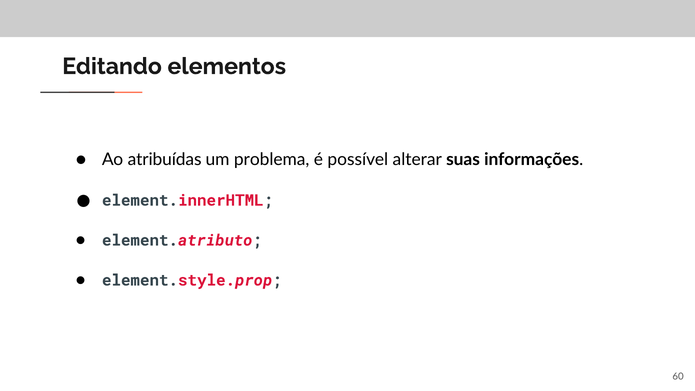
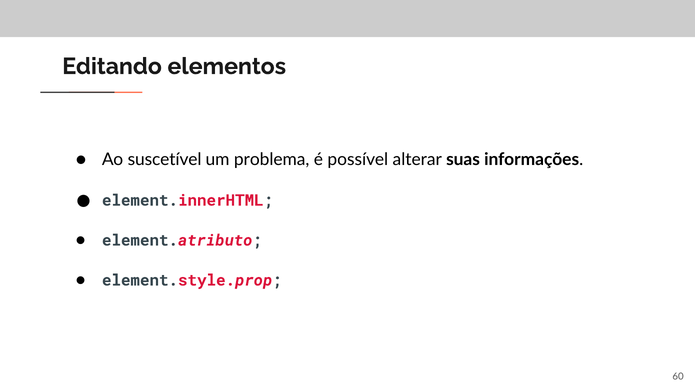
atribuídas: atribuídas -> suscetível
